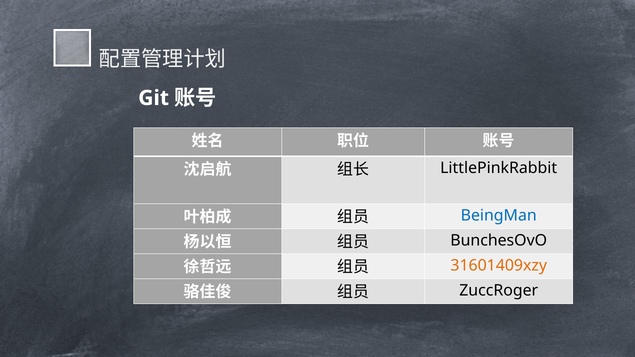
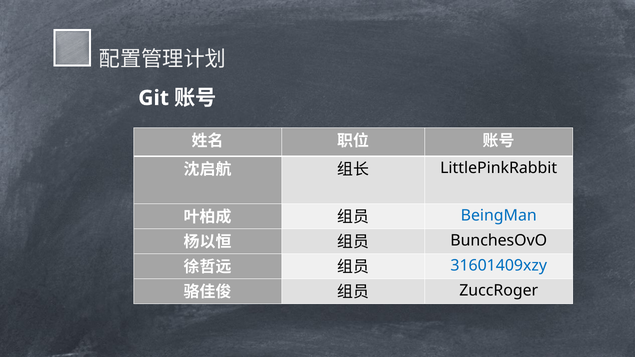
31601409xzy colour: orange -> blue
